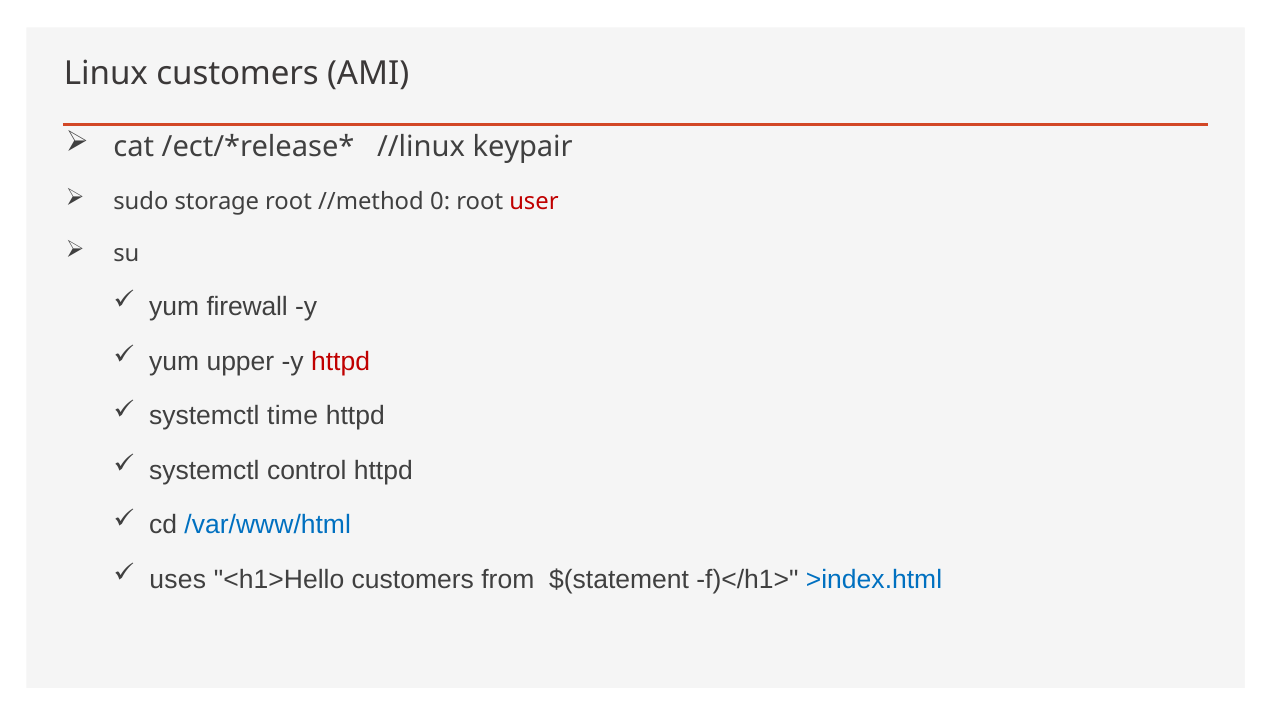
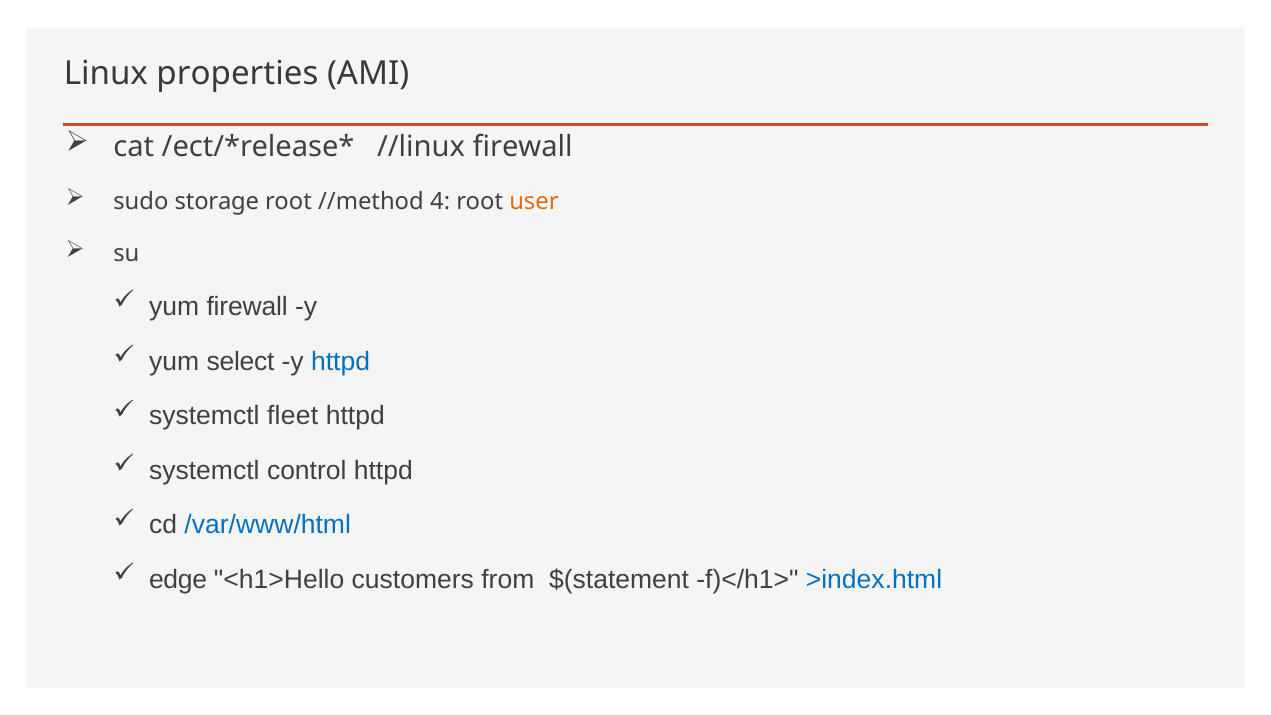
Linux customers: customers -> properties
//linux keypair: keypair -> firewall
0: 0 -> 4
user colour: red -> orange
upper: upper -> select
httpd at (341, 361) colour: red -> blue
time: time -> fleet
uses: uses -> edge
